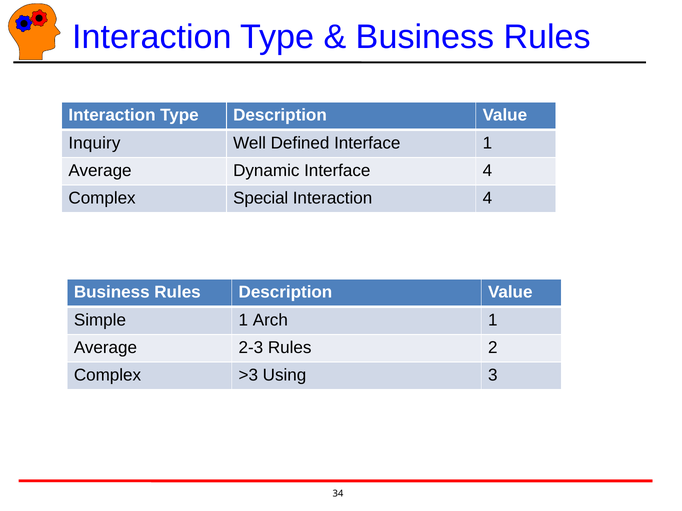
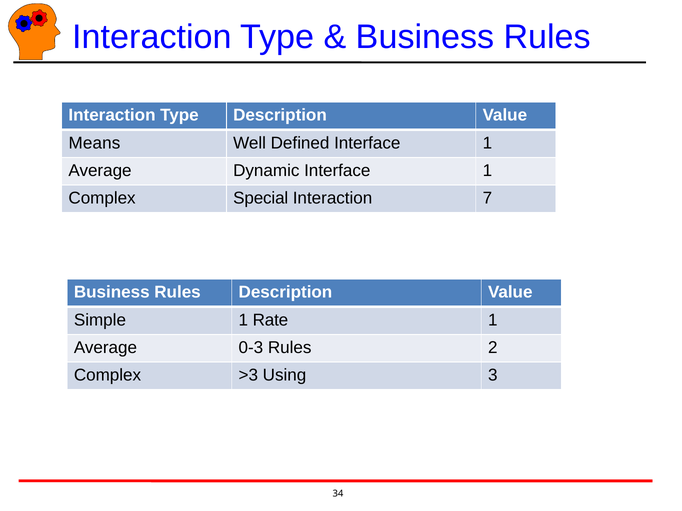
Inquiry: Inquiry -> Means
Dynamic Interface 4: 4 -> 1
Interaction 4: 4 -> 7
Arch: Arch -> Rate
2-3: 2-3 -> 0-3
